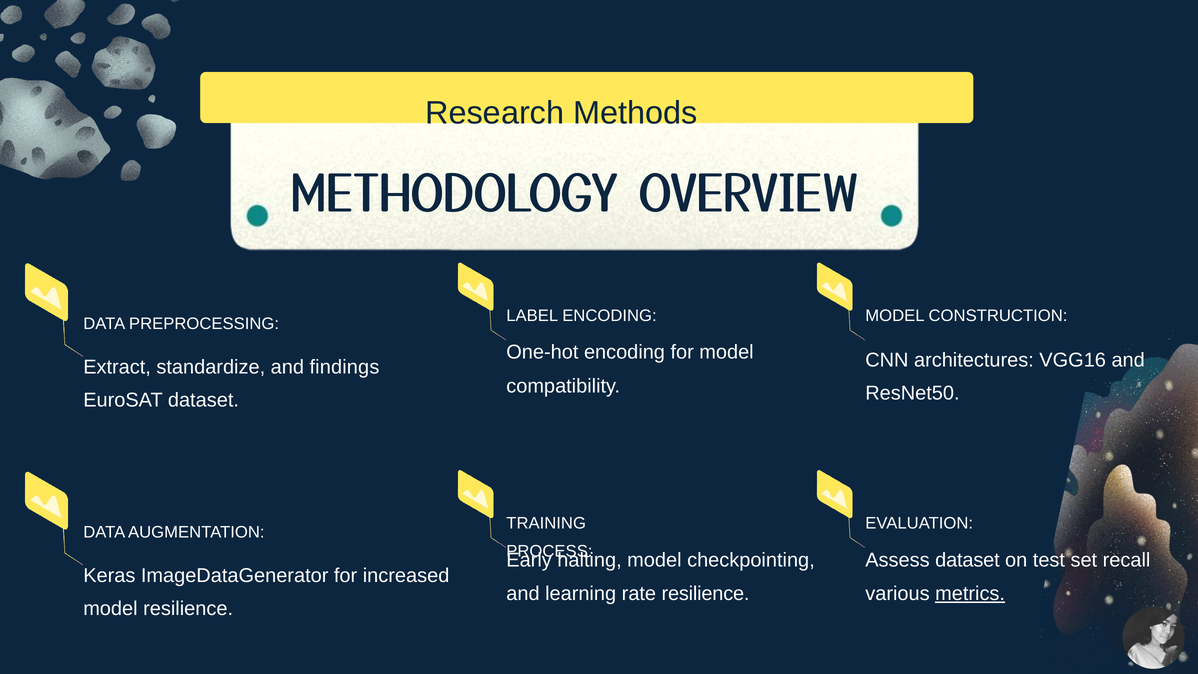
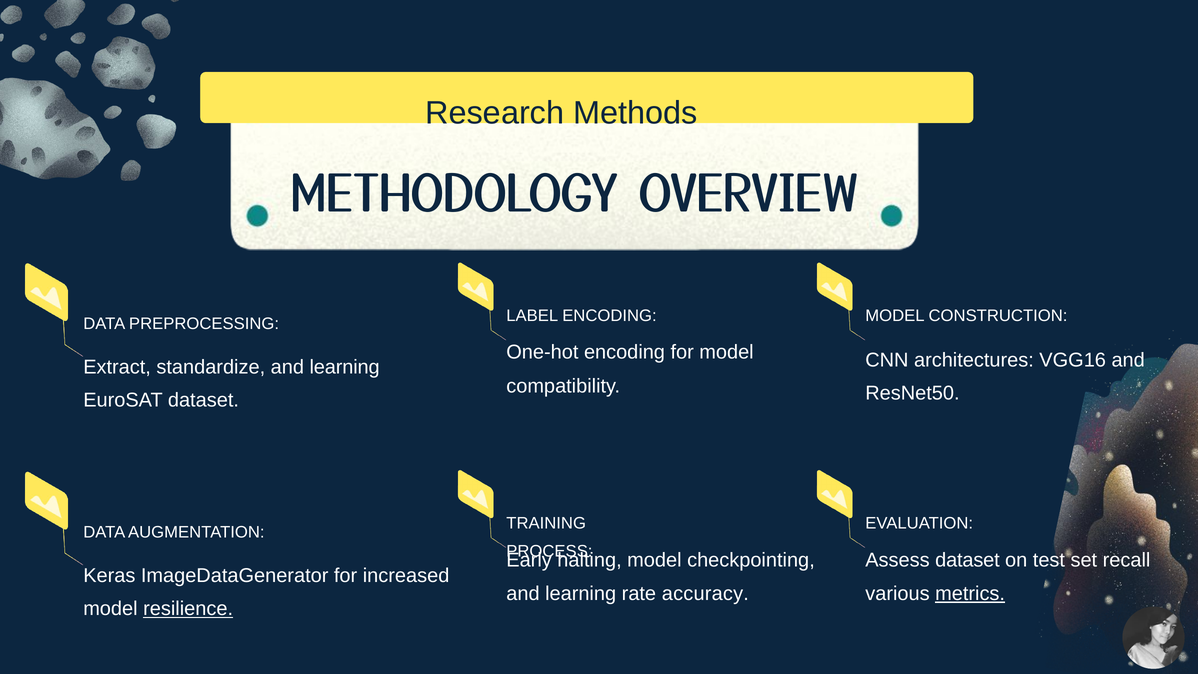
standardize and findings: findings -> learning
rate resilience: resilience -> accuracy
resilience at (188, 609) underline: none -> present
